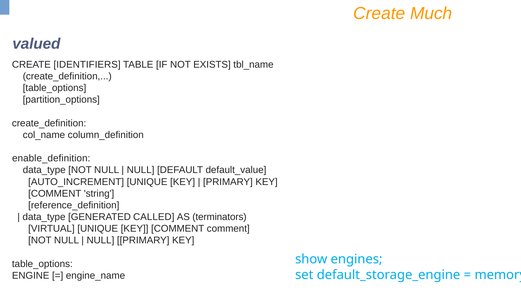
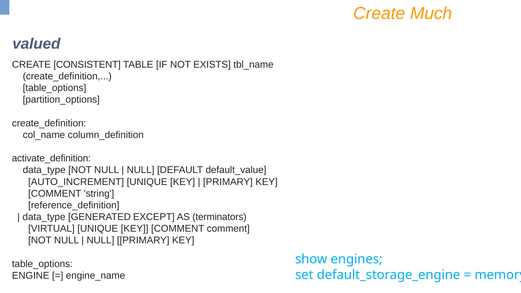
IDENTIFIERS: IDENTIFIERS -> CONSISTENT
enable_definition: enable_definition -> activate_definition
CALLED: CALLED -> EXCEPT
